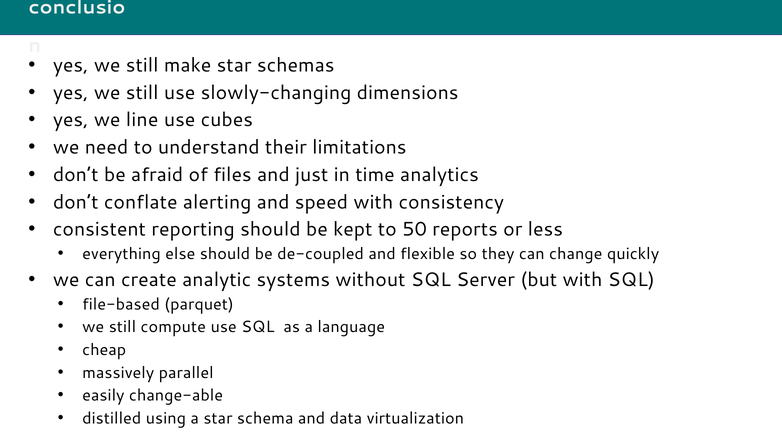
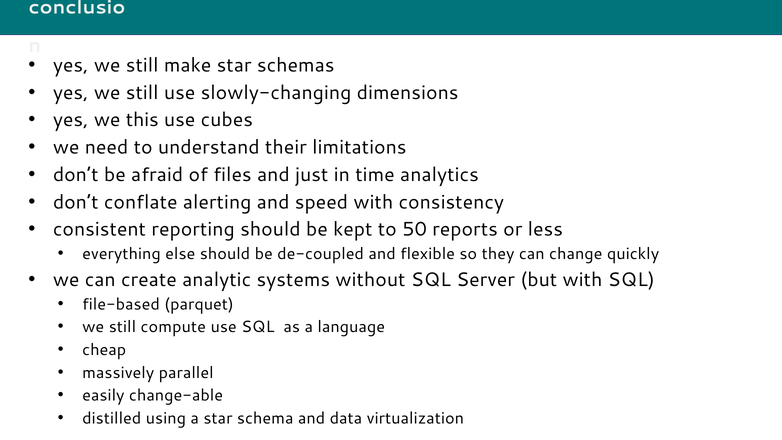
line: line -> this
